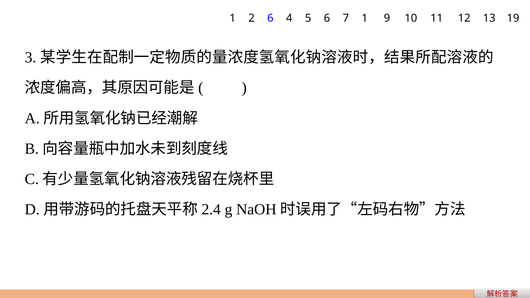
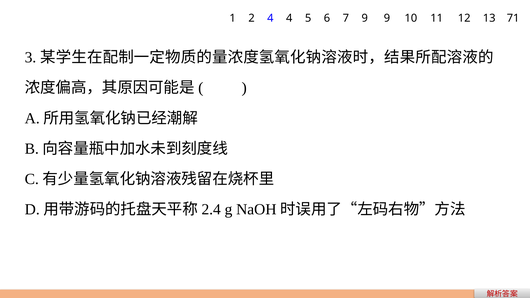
2 6: 6 -> 4
7 1: 1 -> 9
19: 19 -> 71
